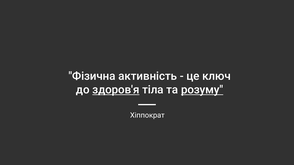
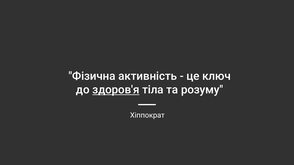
розуму underline: present -> none
